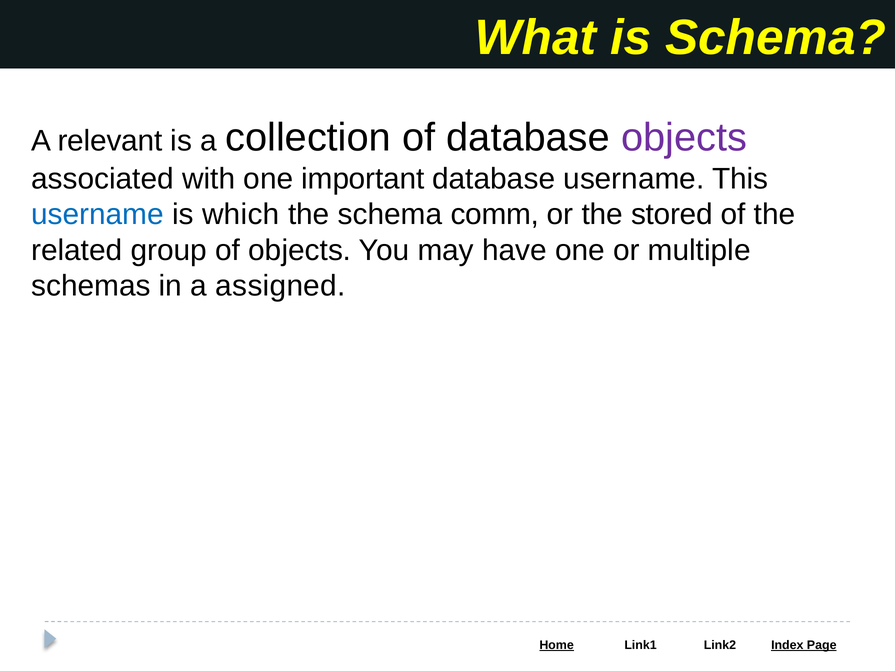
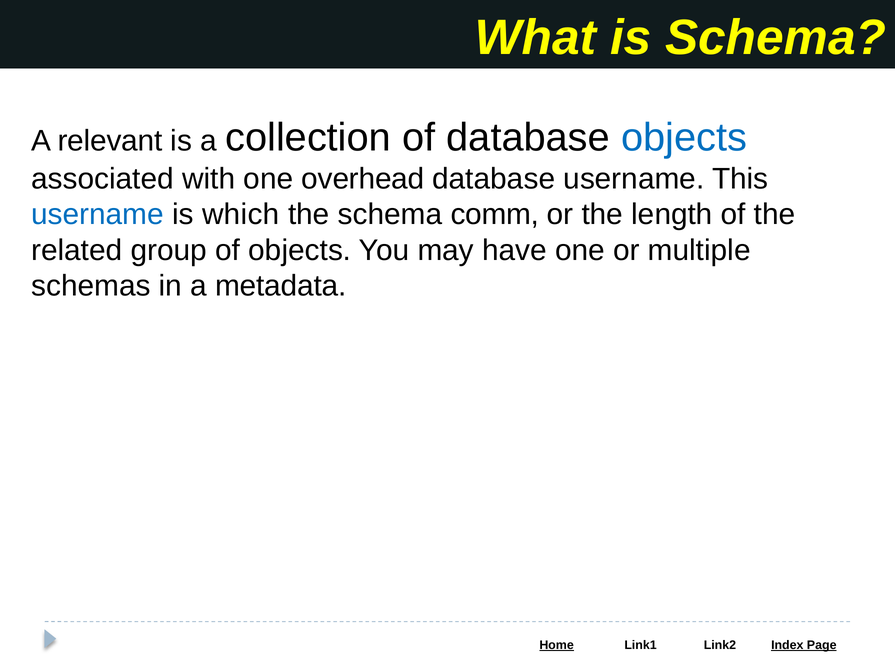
objects at (684, 138) colour: purple -> blue
important: important -> overhead
stored: stored -> length
assigned: assigned -> metadata
